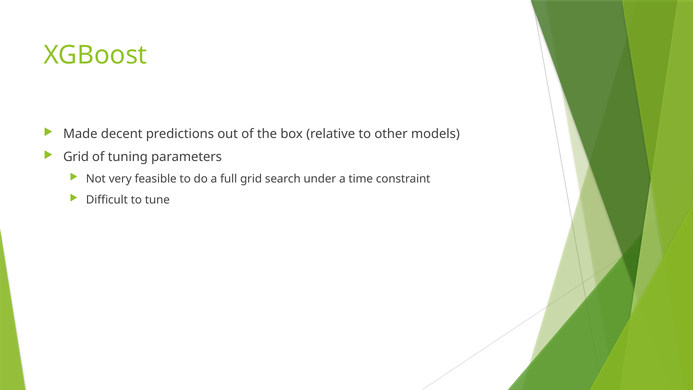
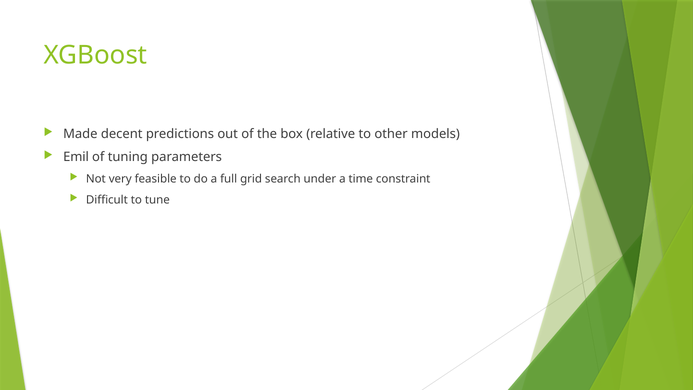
Grid at (76, 157): Grid -> Emil
